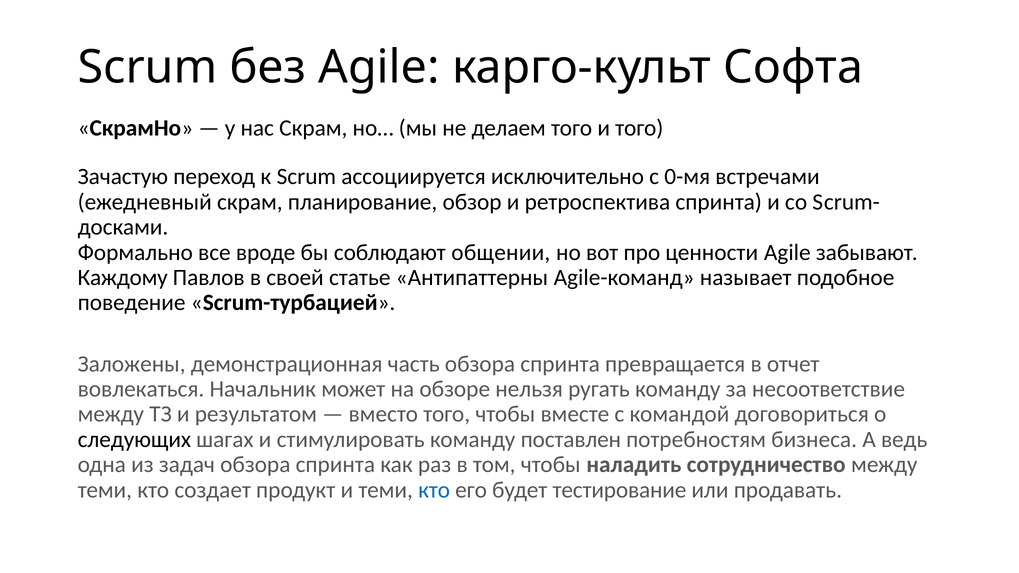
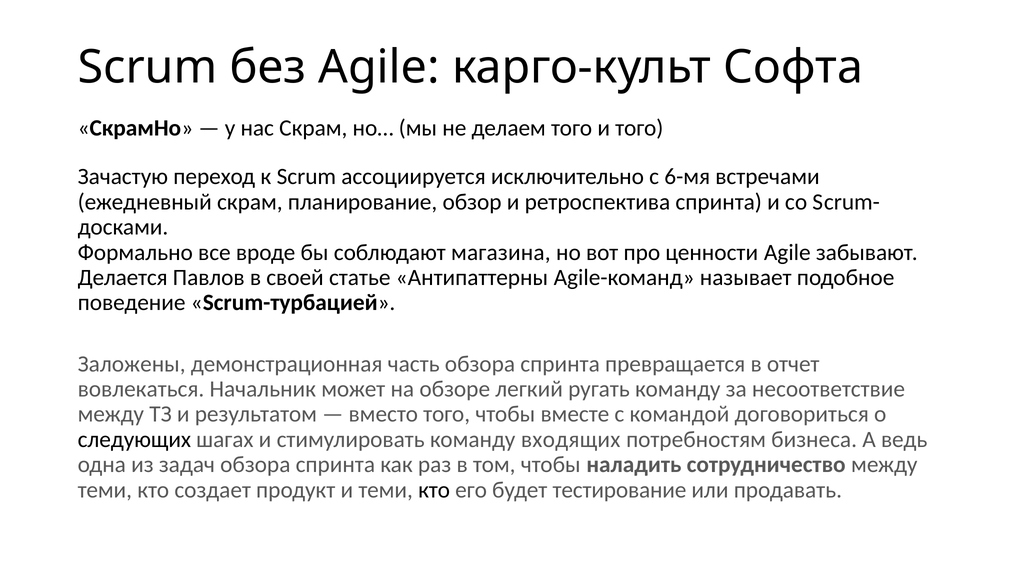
0-мя: 0-мя -> 6-мя
общении: общении -> магазина
Каждому: Каждому -> Делается
нельзя: нельзя -> легкий
поставлен: поставлен -> входящих
кто at (434, 490) colour: blue -> black
